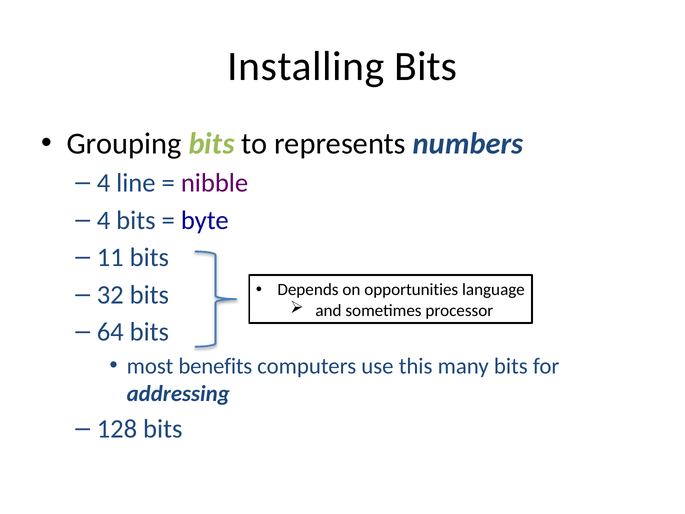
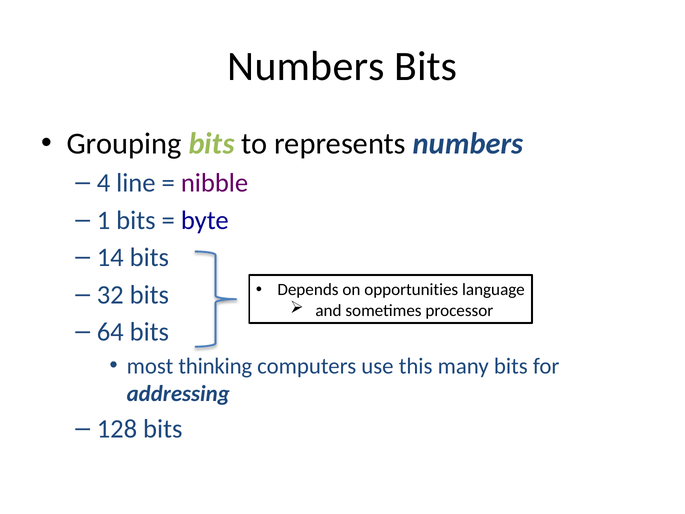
Installing at (306, 66): Installing -> Numbers
4 at (104, 220): 4 -> 1
11: 11 -> 14
benefits: benefits -> thinking
